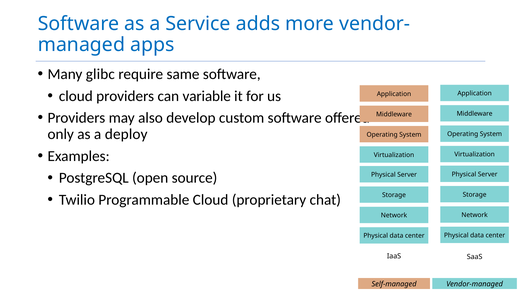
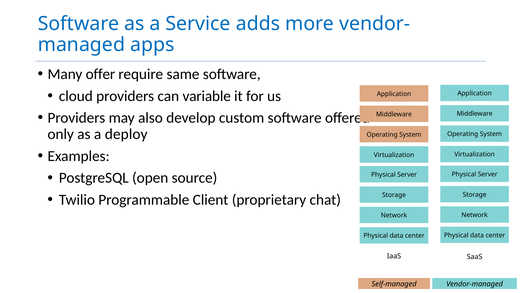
glibc: glibc -> offer
Programmable Cloud: Cloud -> Client
